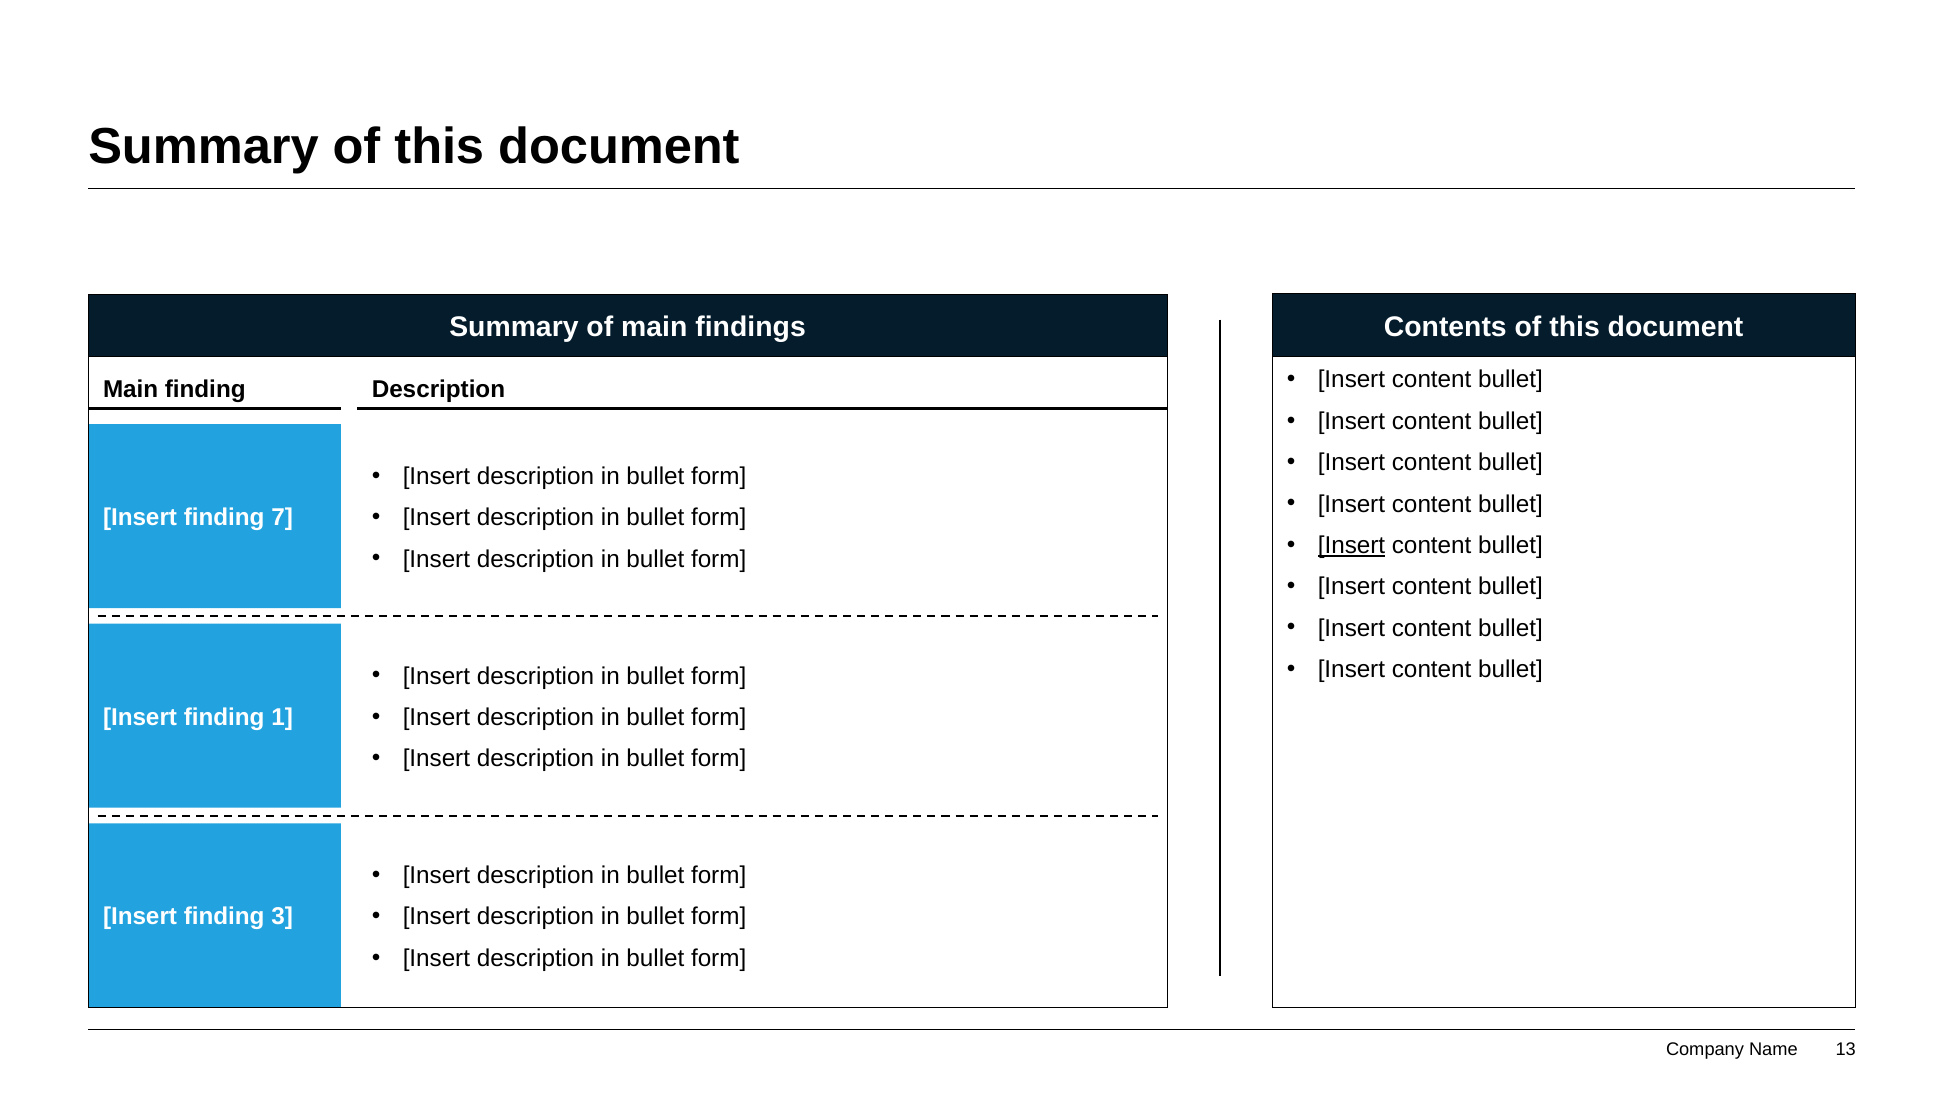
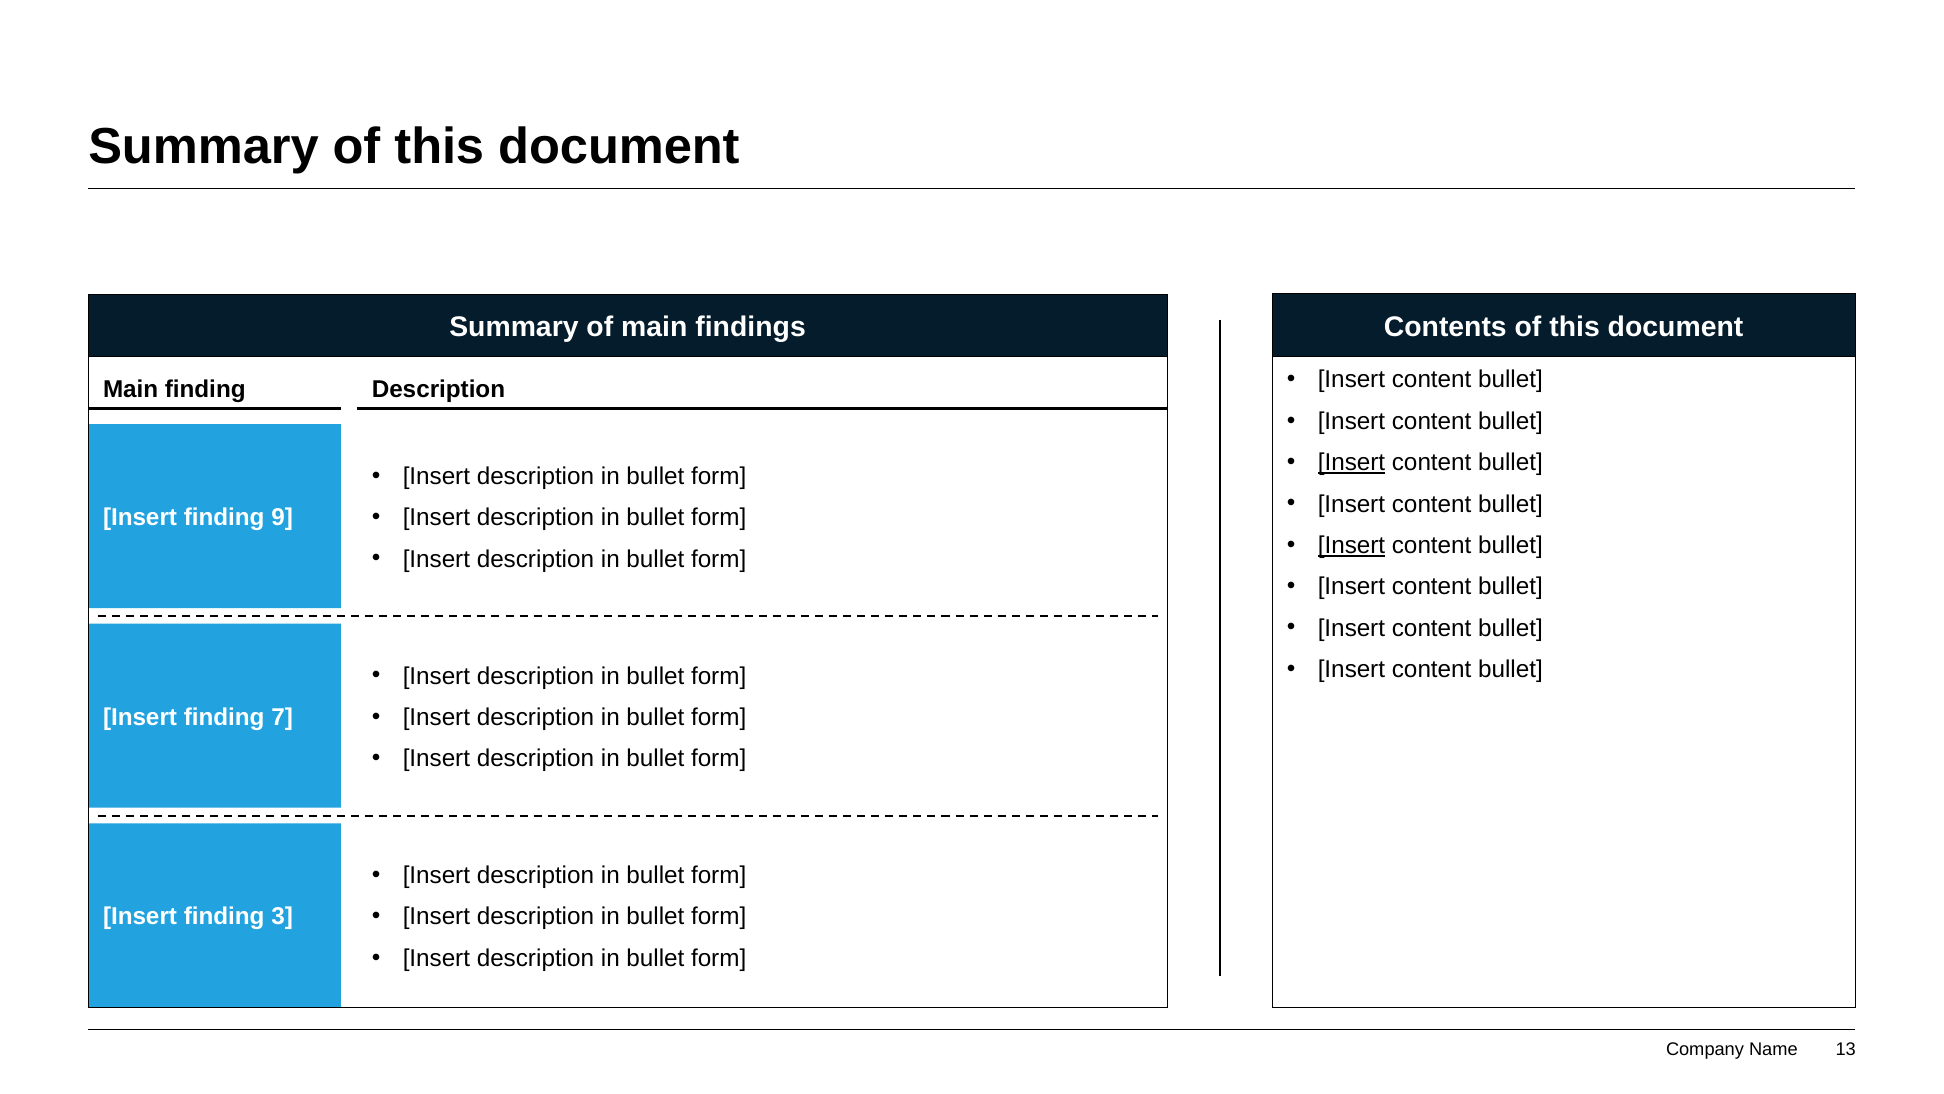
Insert at (1352, 462) underline: none -> present
7: 7 -> 9
1: 1 -> 7
